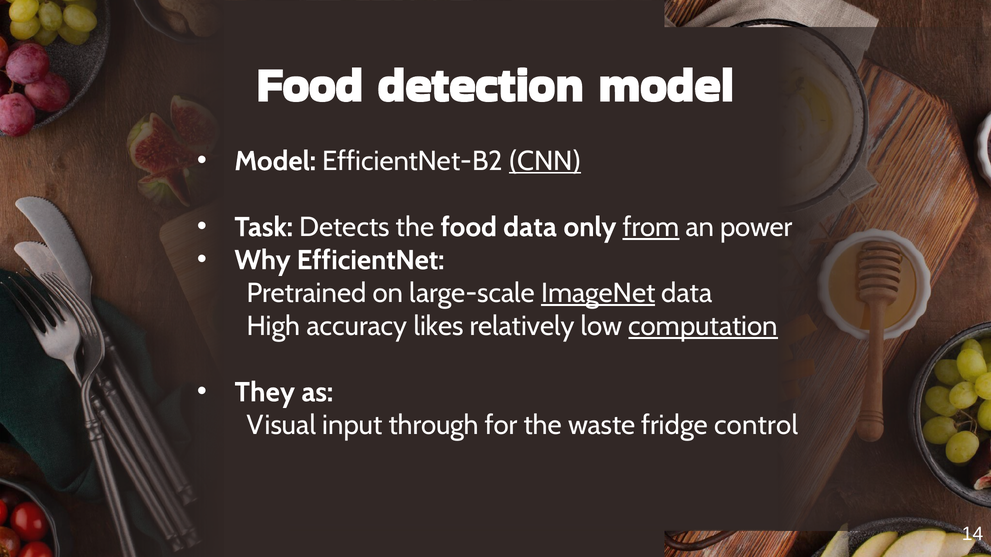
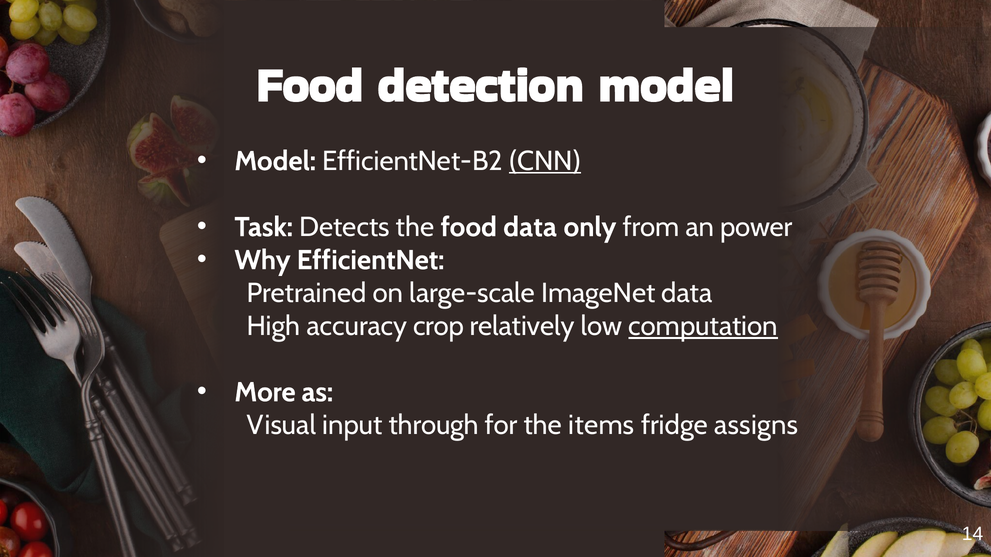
from underline: present -> none
ImageNet underline: present -> none
likes: likes -> crop
They: They -> More
waste: waste -> items
control: control -> assigns
